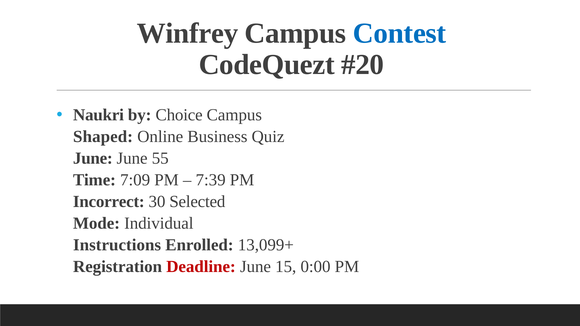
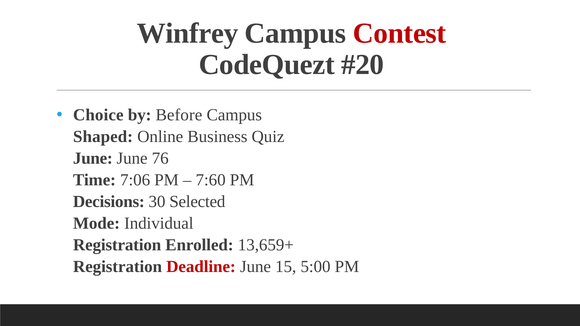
Contest colour: blue -> red
Naukri: Naukri -> Choice
Choice: Choice -> Before
55: 55 -> 76
7:09: 7:09 -> 7:06
7:39: 7:39 -> 7:60
Incorrect: Incorrect -> Decisions
Instructions at (117, 245): Instructions -> Registration
13,099+: 13,099+ -> 13,659+
0:00: 0:00 -> 5:00
